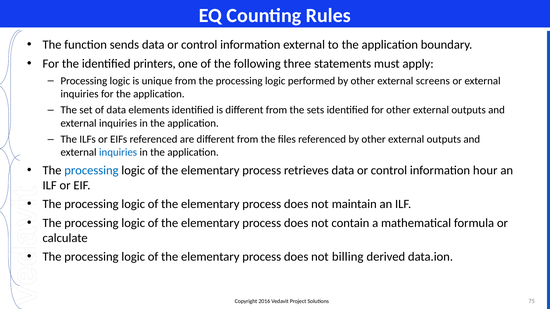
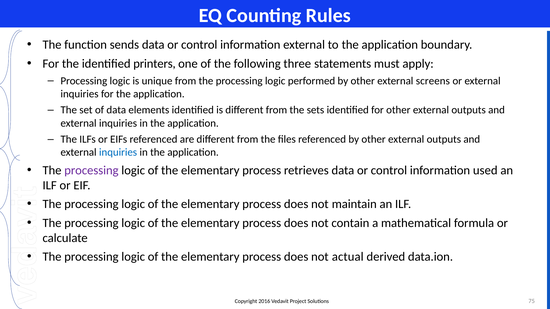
processing at (91, 170) colour: blue -> purple
hour: hour -> used
billing: billing -> actual
